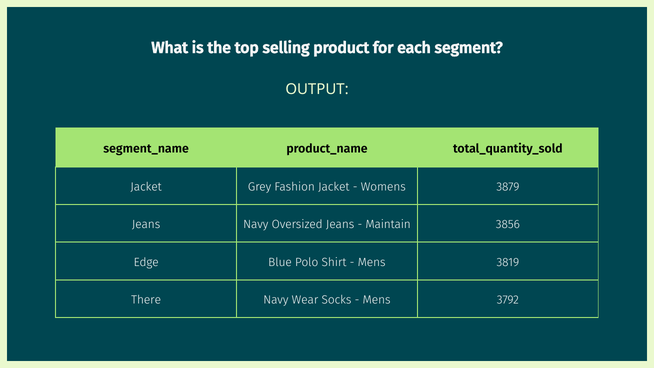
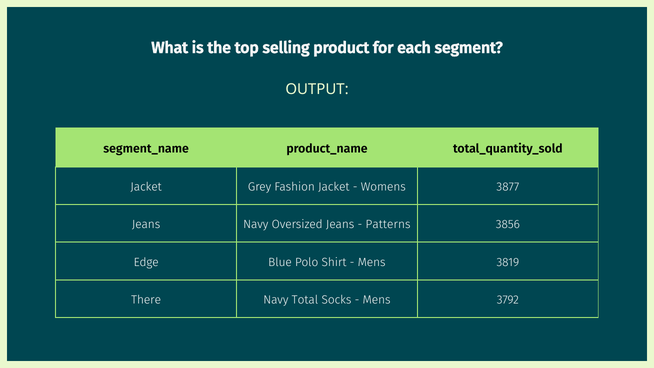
3879: 3879 -> 3877
Maintain: Maintain -> Patterns
Wear: Wear -> Total
